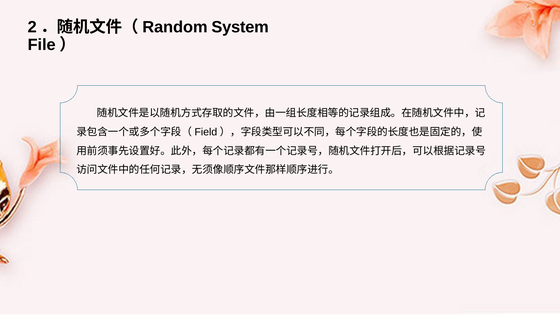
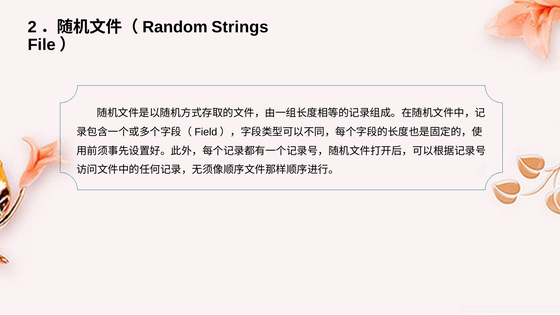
System: System -> Strings
